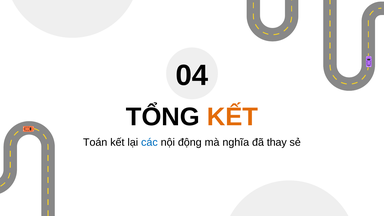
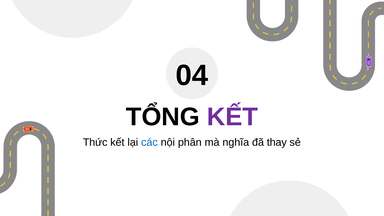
KẾT at (232, 117) colour: orange -> purple
Toán: Toán -> Thức
động: động -> phân
